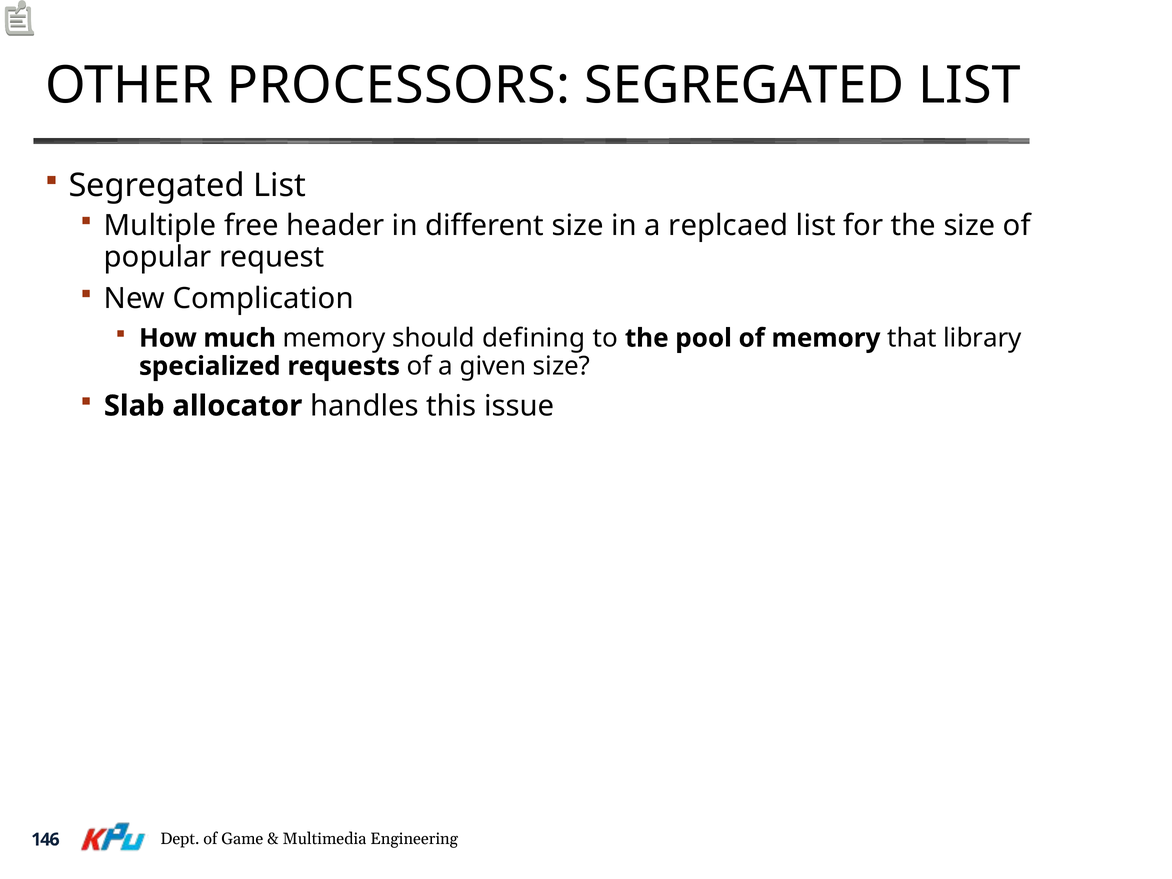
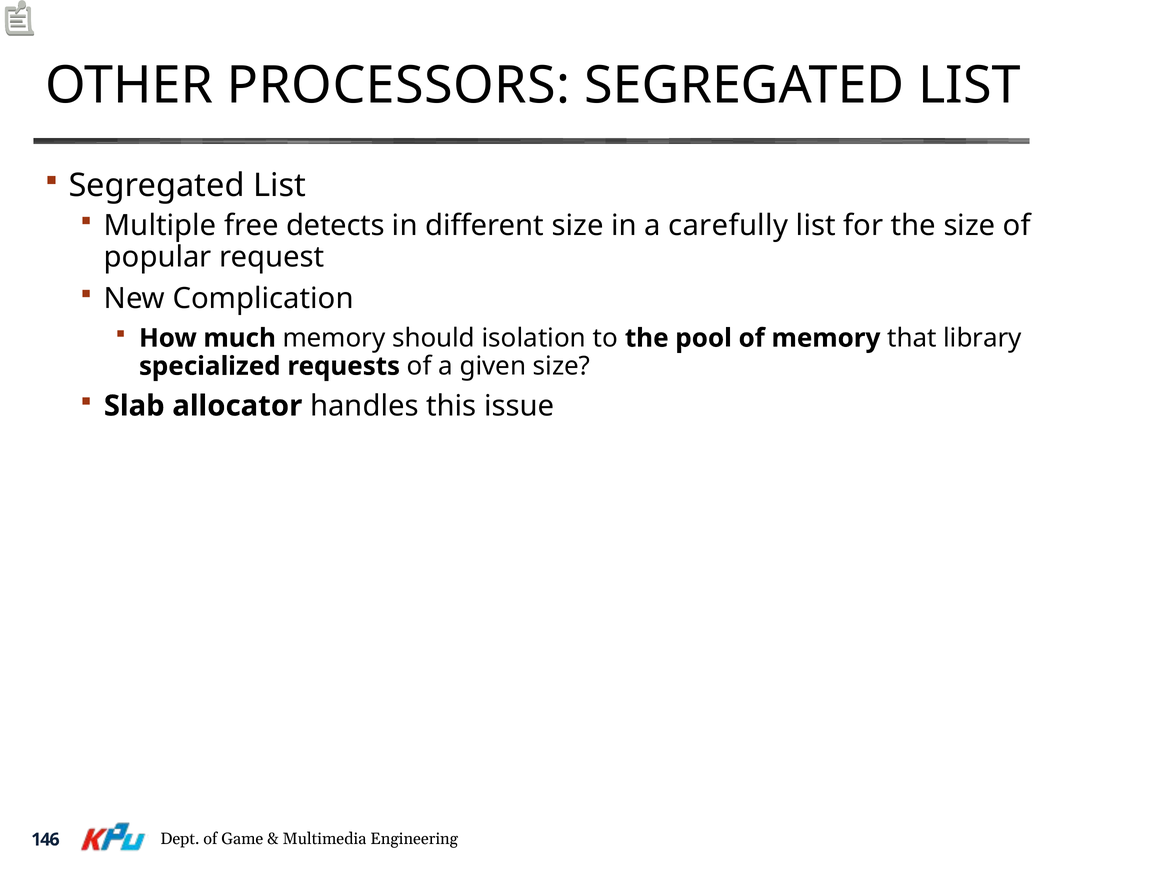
header: header -> detects
replcaed: replcaed -> carefully
defining: defining -> isolation
